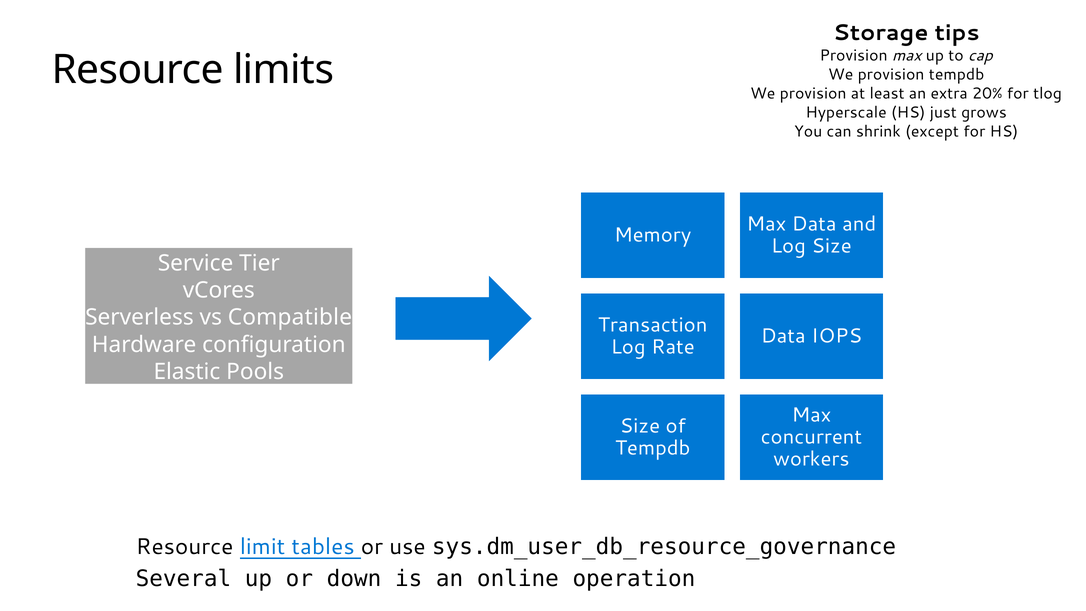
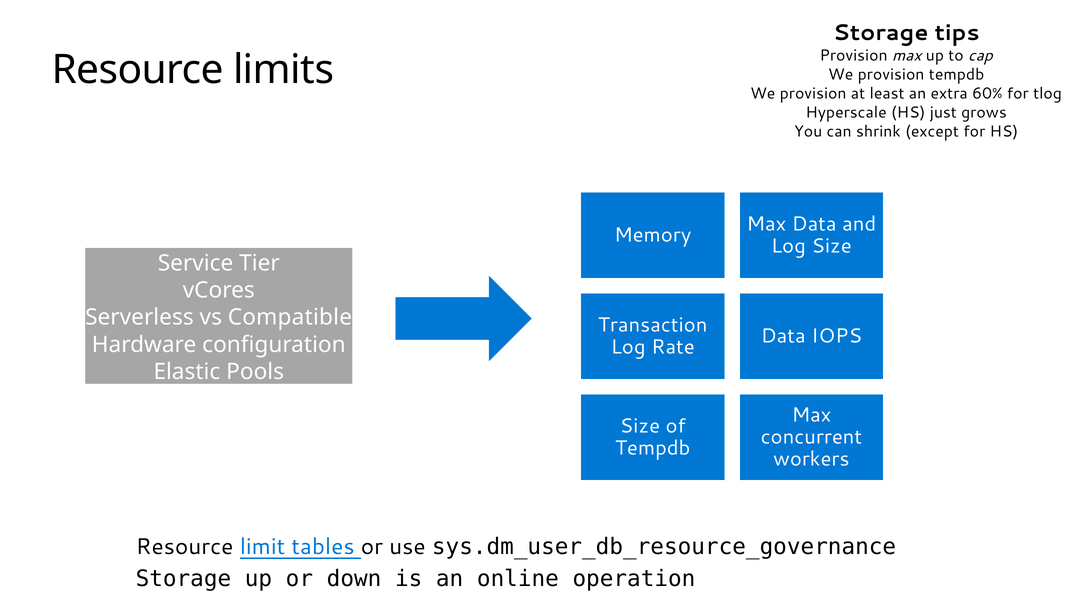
20%: 20% -> 60%
Several at (183, 579): Several -> Storage
